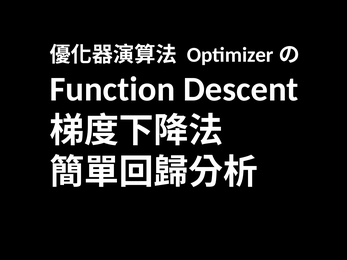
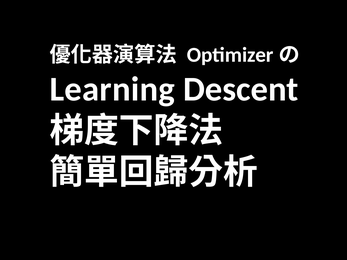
Function: Function -> Learning
